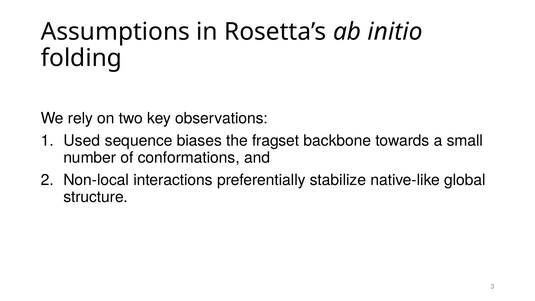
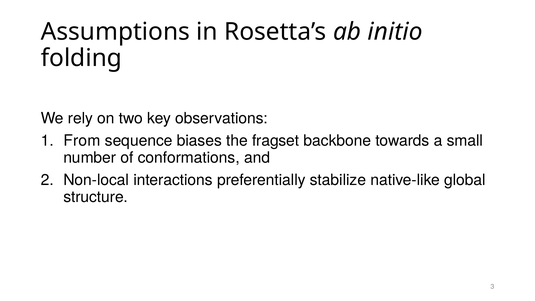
Used: Used -> From
